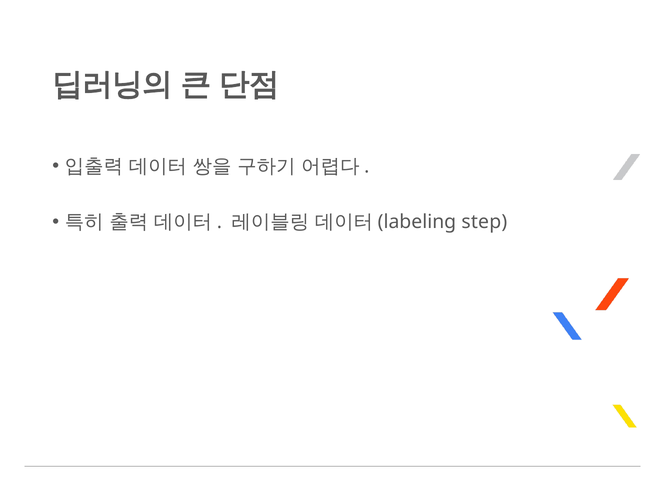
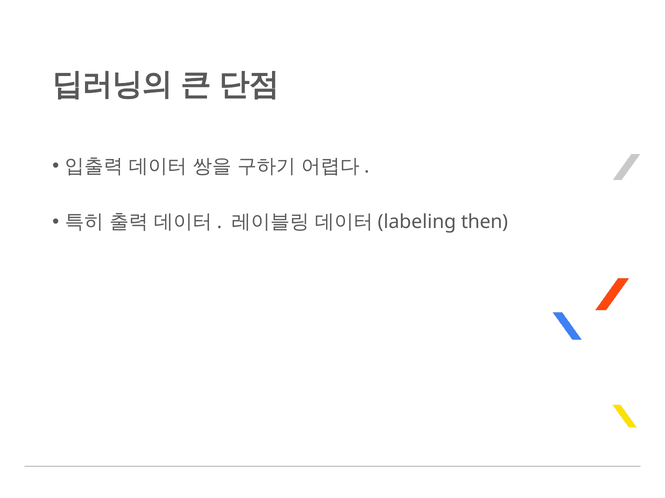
step: step -> then
